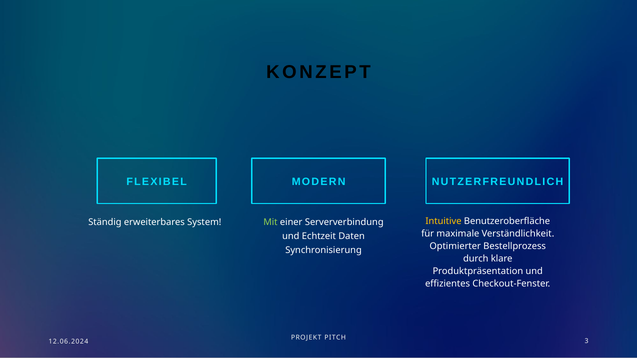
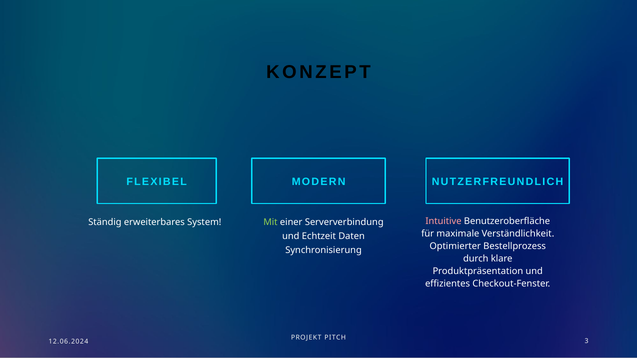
Intuitive colour: yellow -> pink
